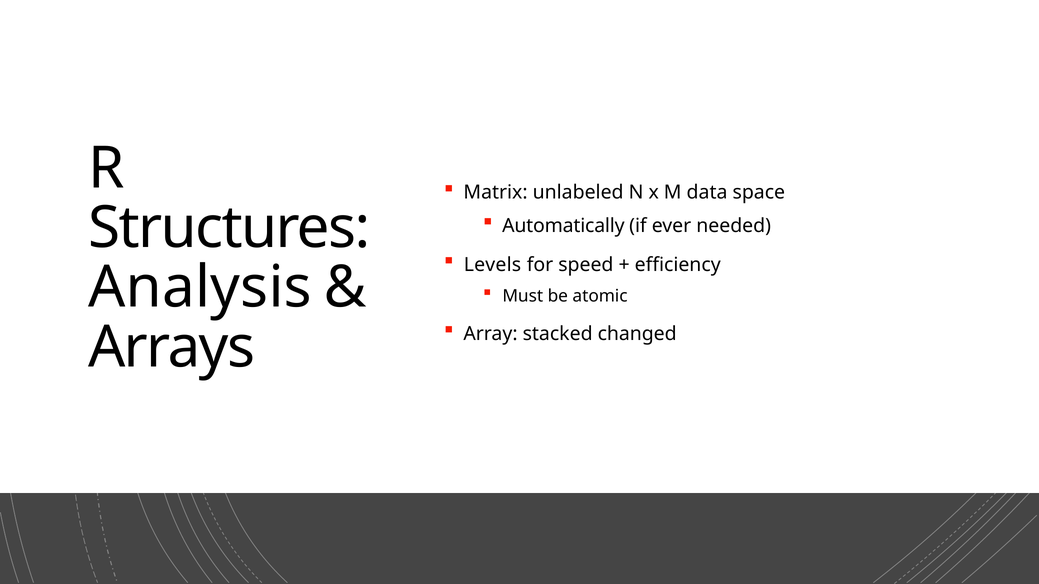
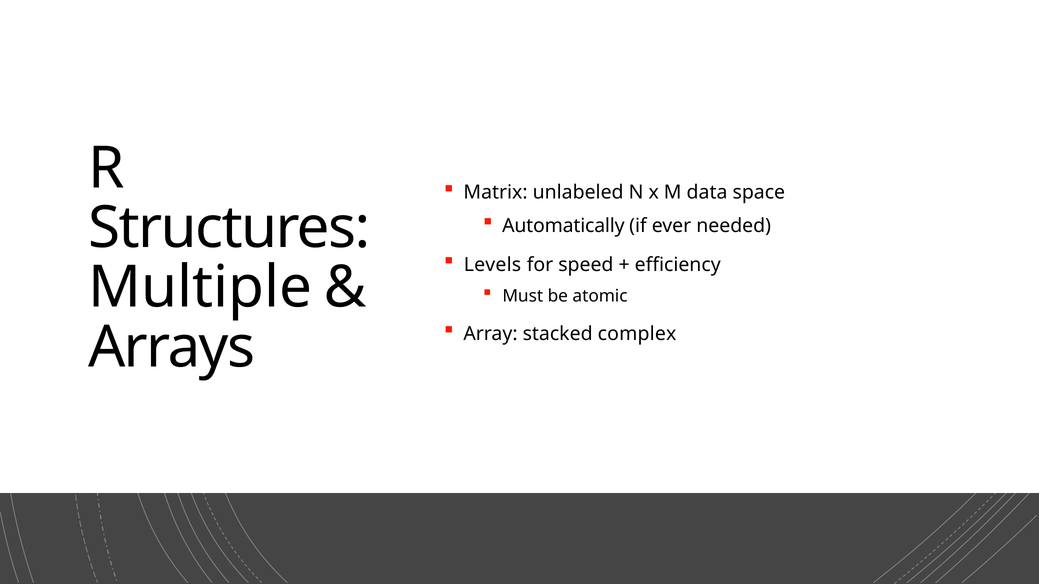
Analysis: Analysis -> Multiple
changed: changed -> complex
